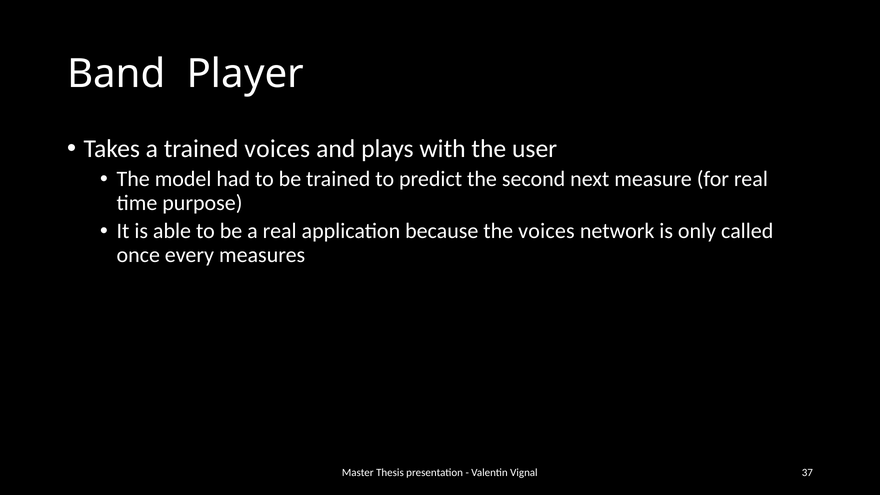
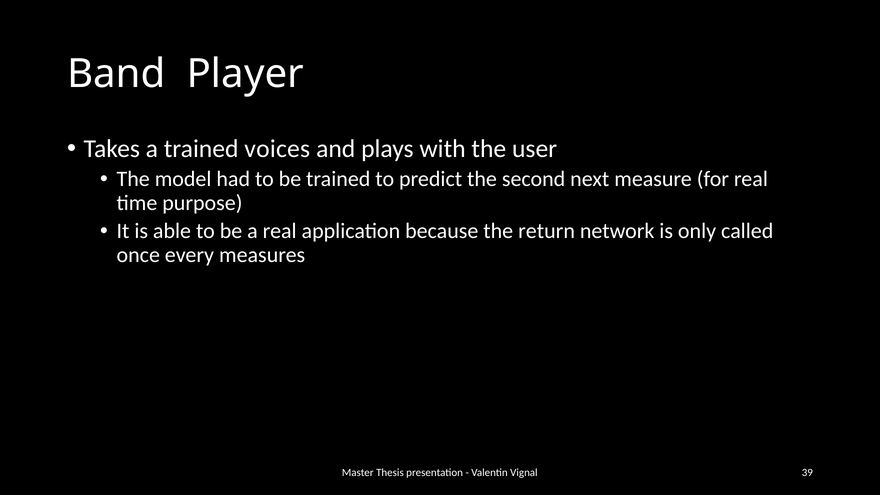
the voices: voices -> return
37: 37 -> 39
